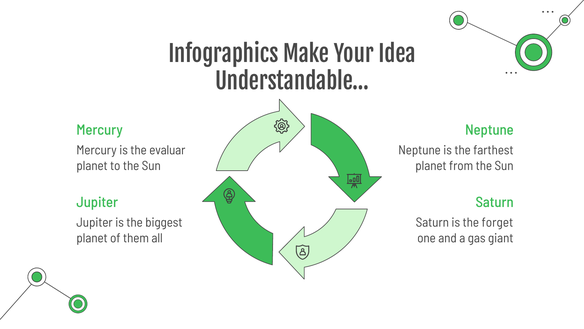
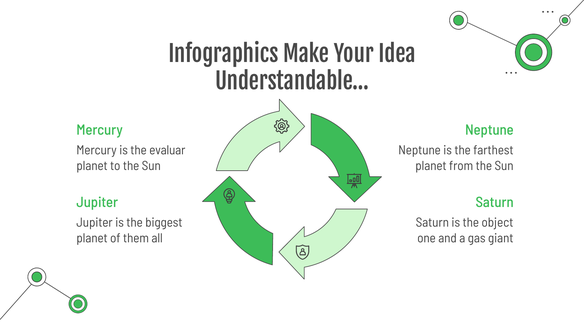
forget: forget -> object
